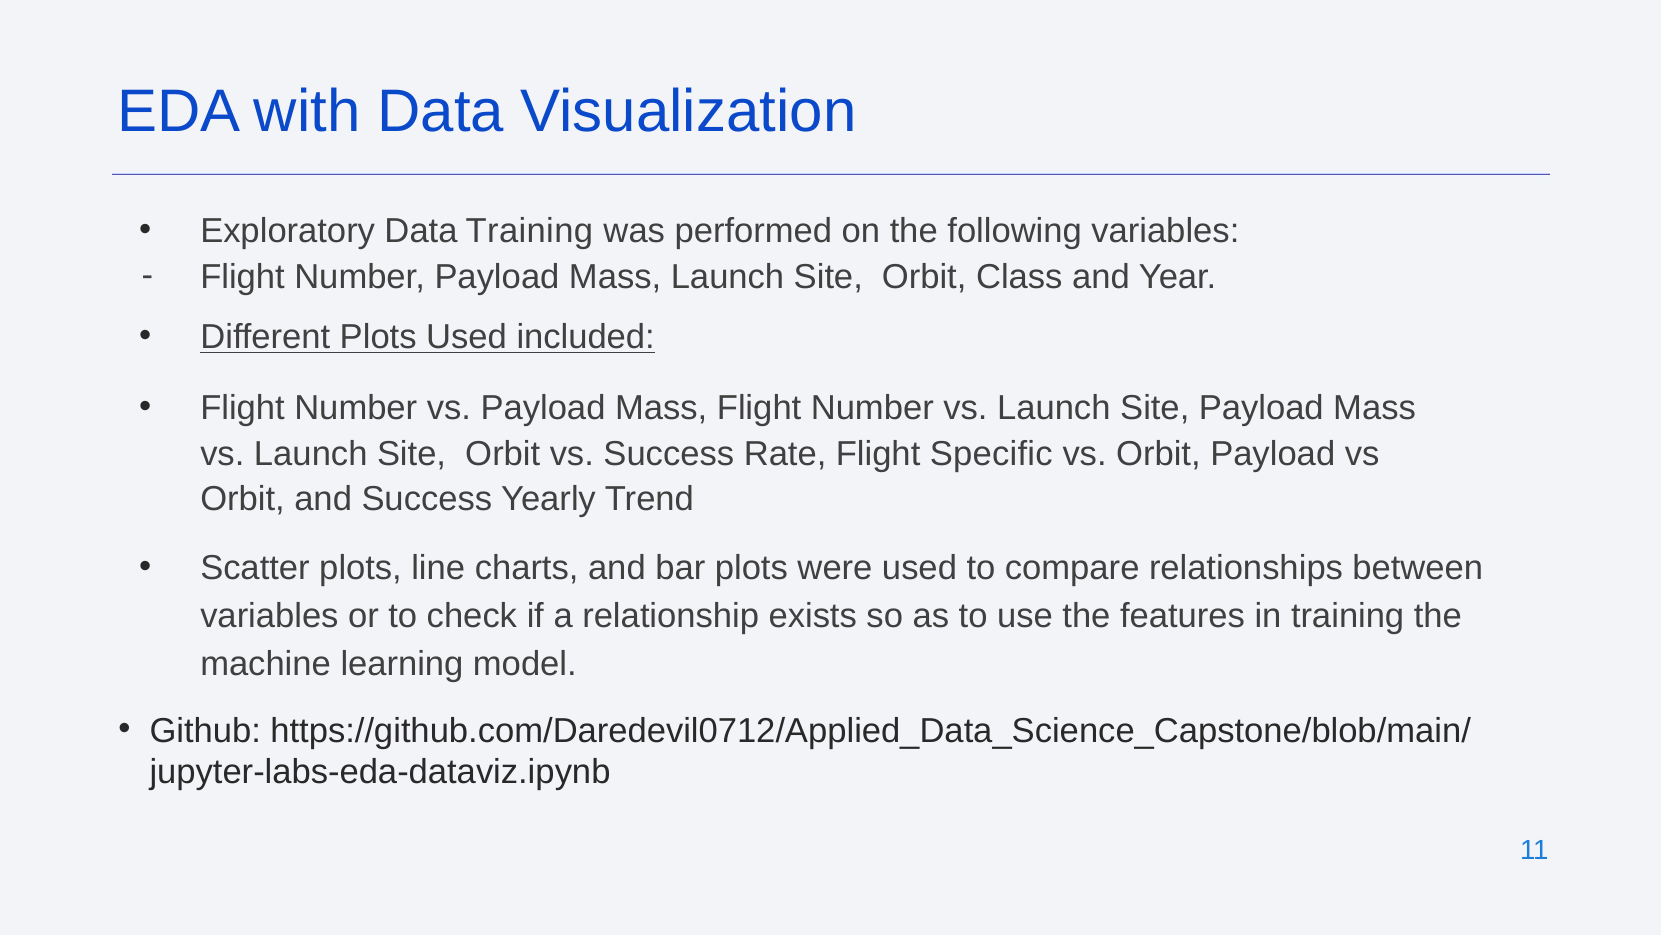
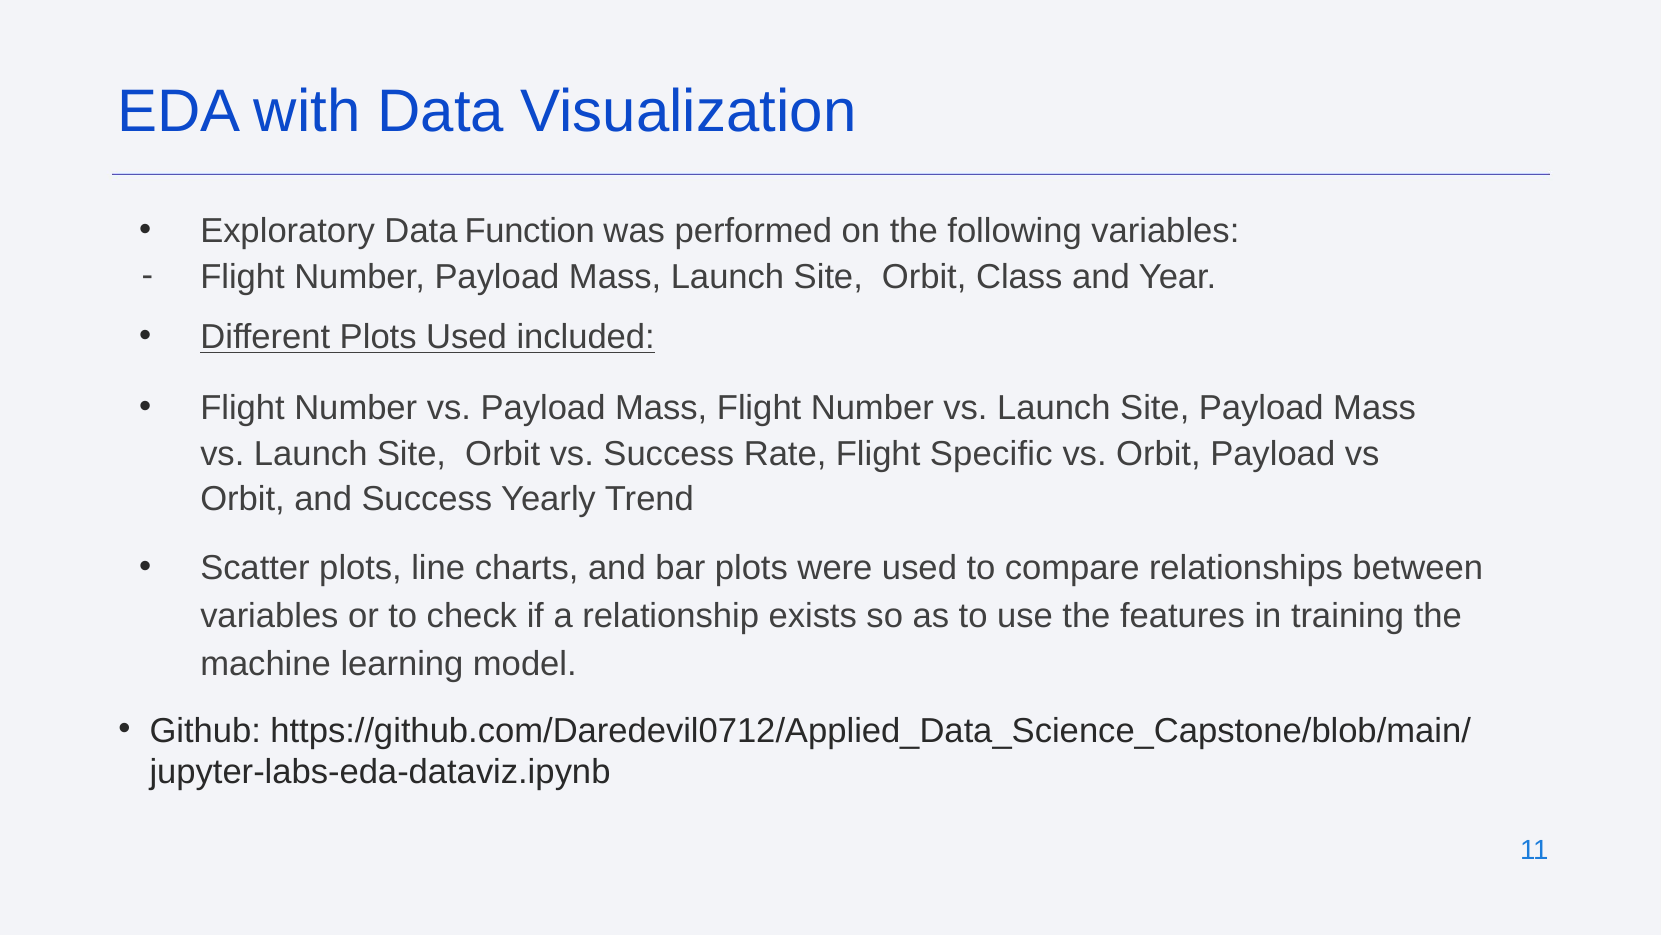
Data Training: Training -> Function
